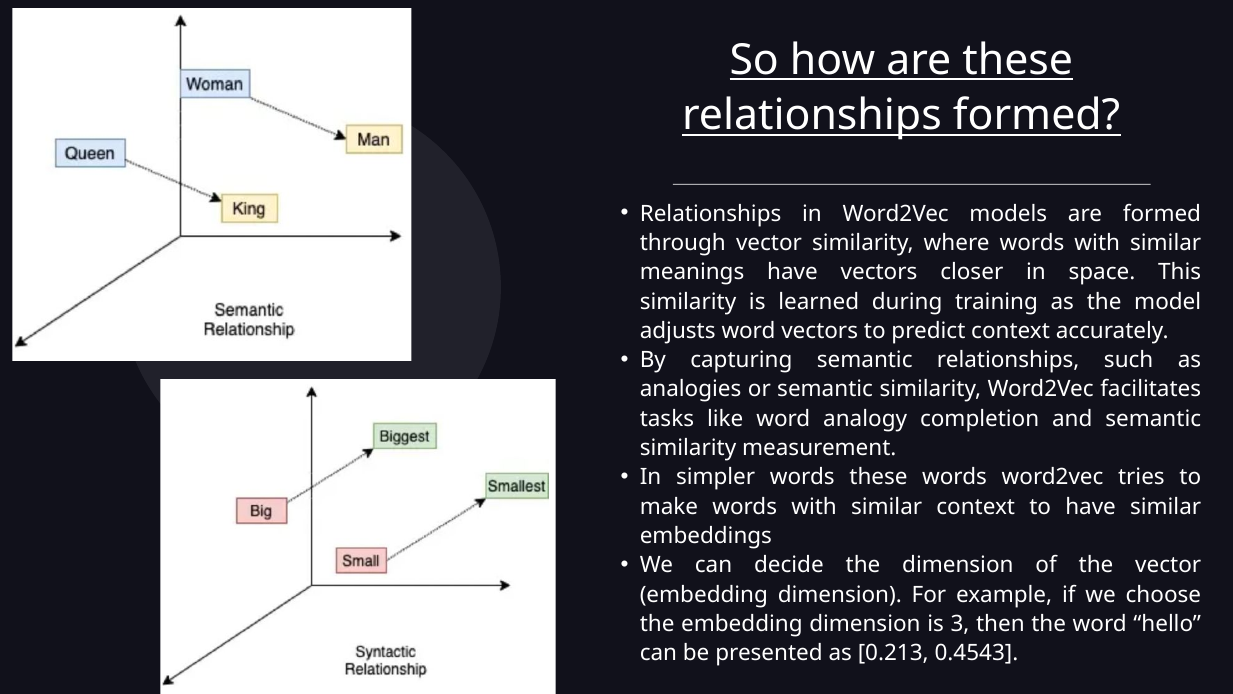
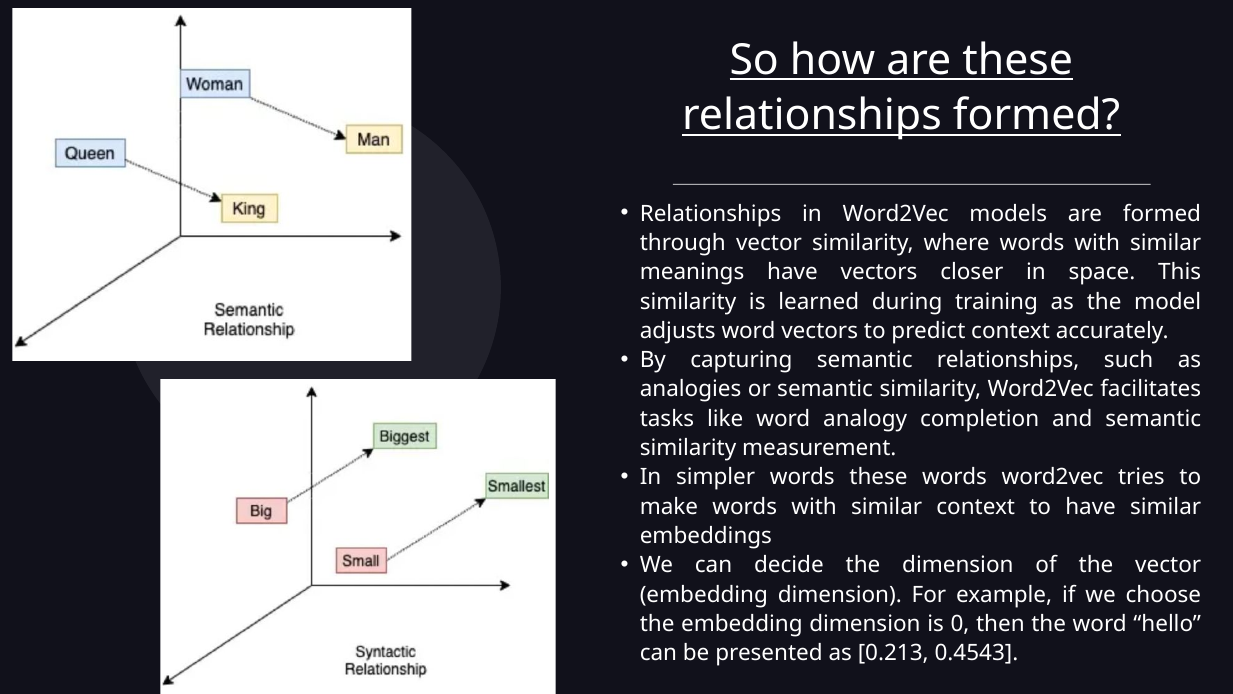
3: 3 -> 0
